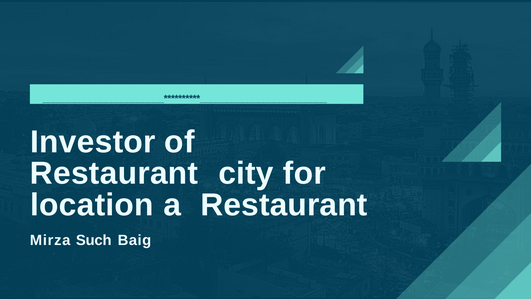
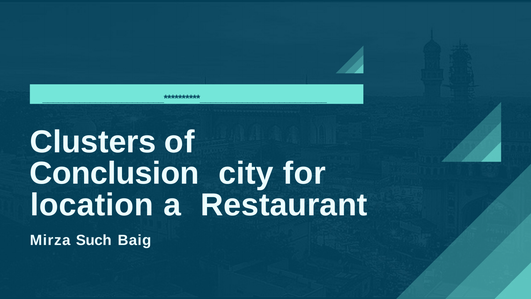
Investor: Investor -> Clusters
Restaurant at (114, 173): Restaurant -> Conclusion
